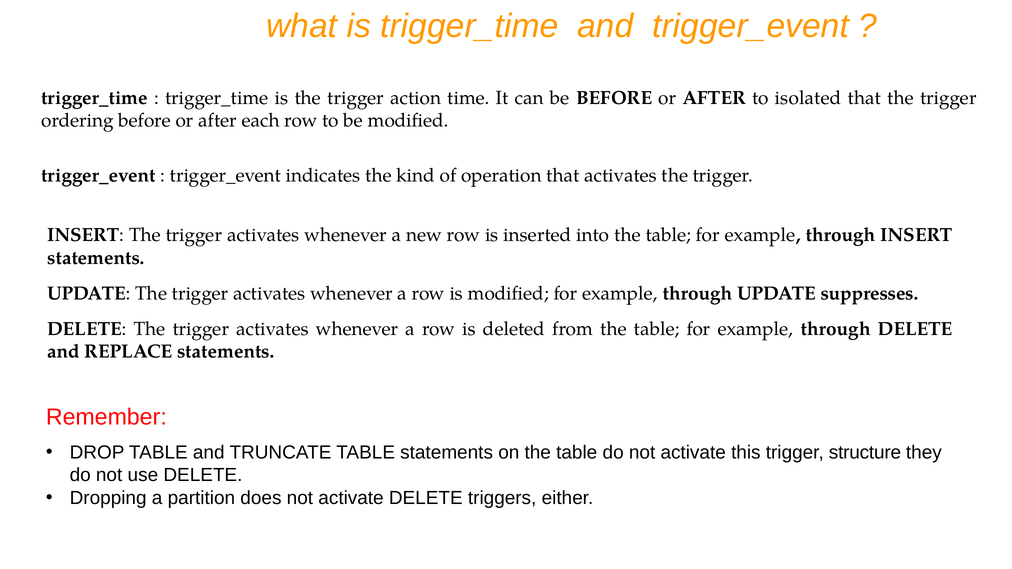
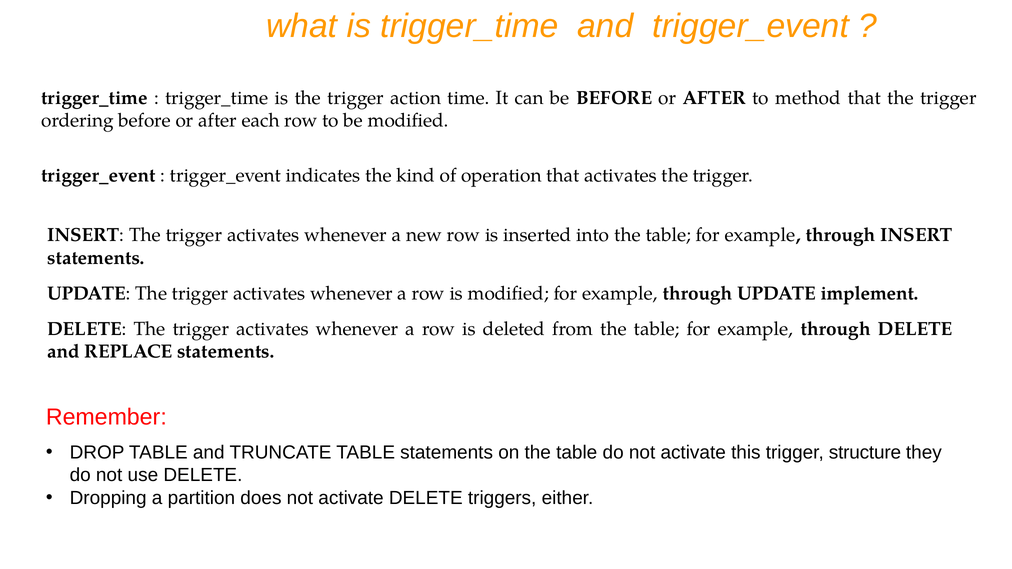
isolated: isolated -> method
suppresses: suppresses -> implement
